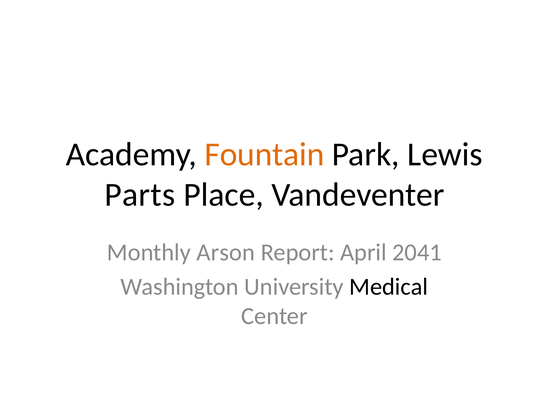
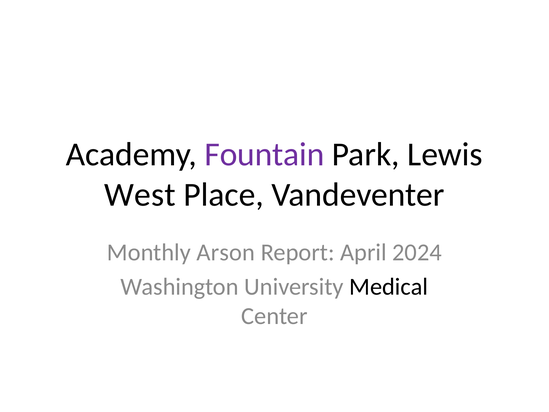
Fountain colour: orange -> purple
Parts: Parts -> West
2041: 2041 -> 2024
